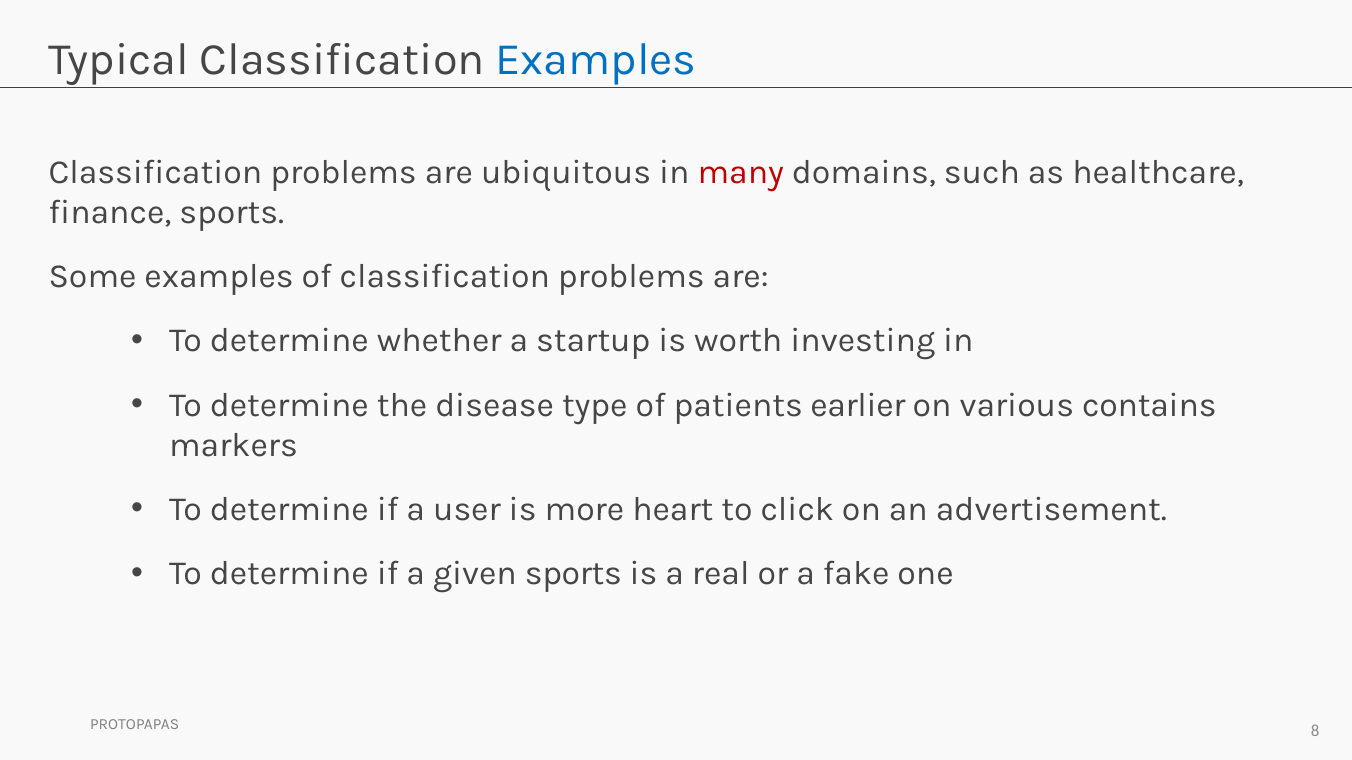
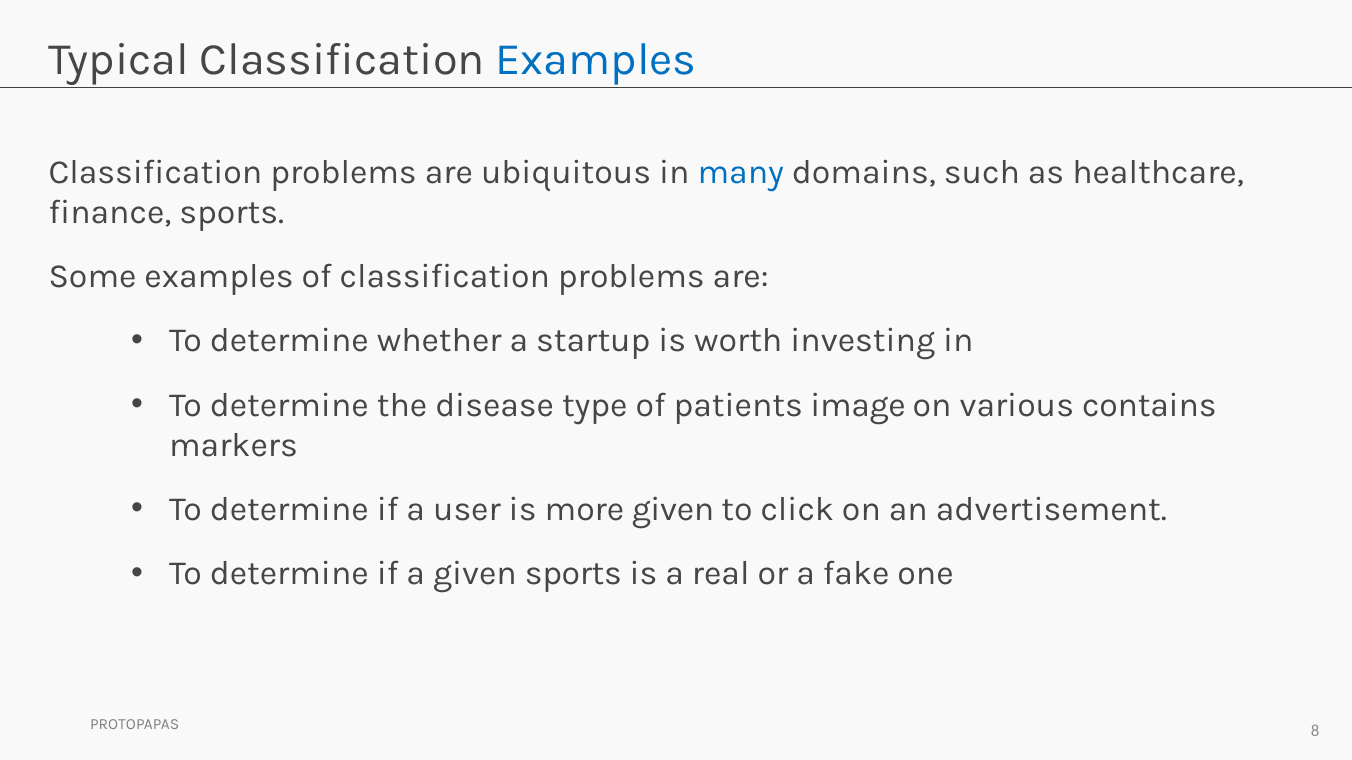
many colour: red -> blue
earlier: earlier -> image
more heart: heart -> given
